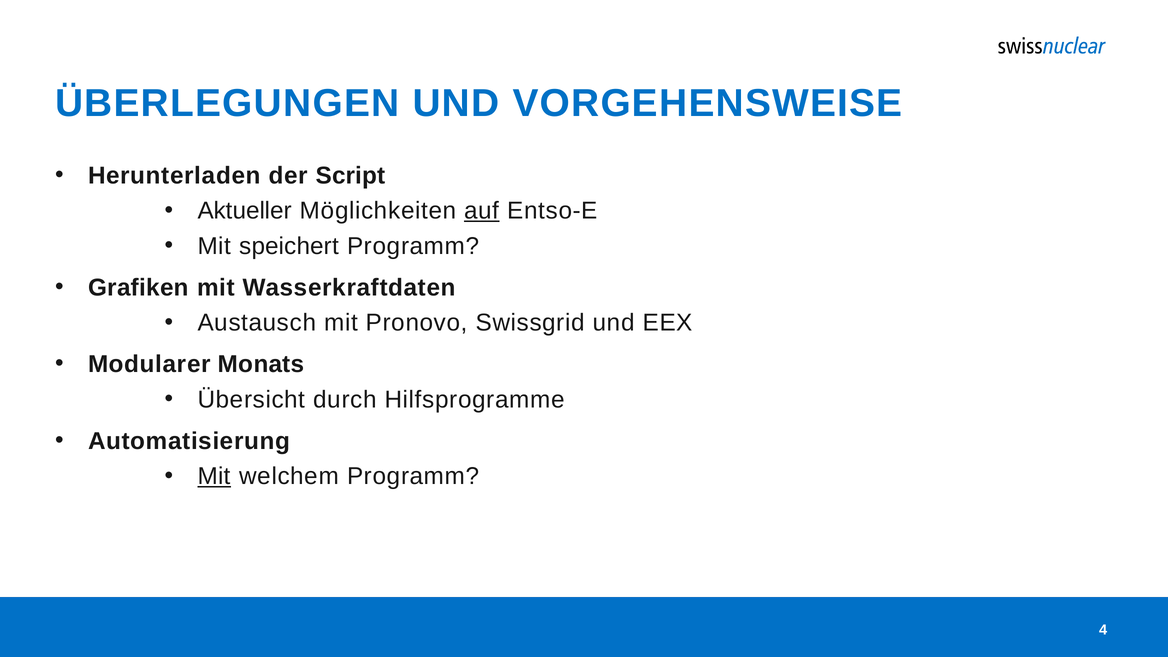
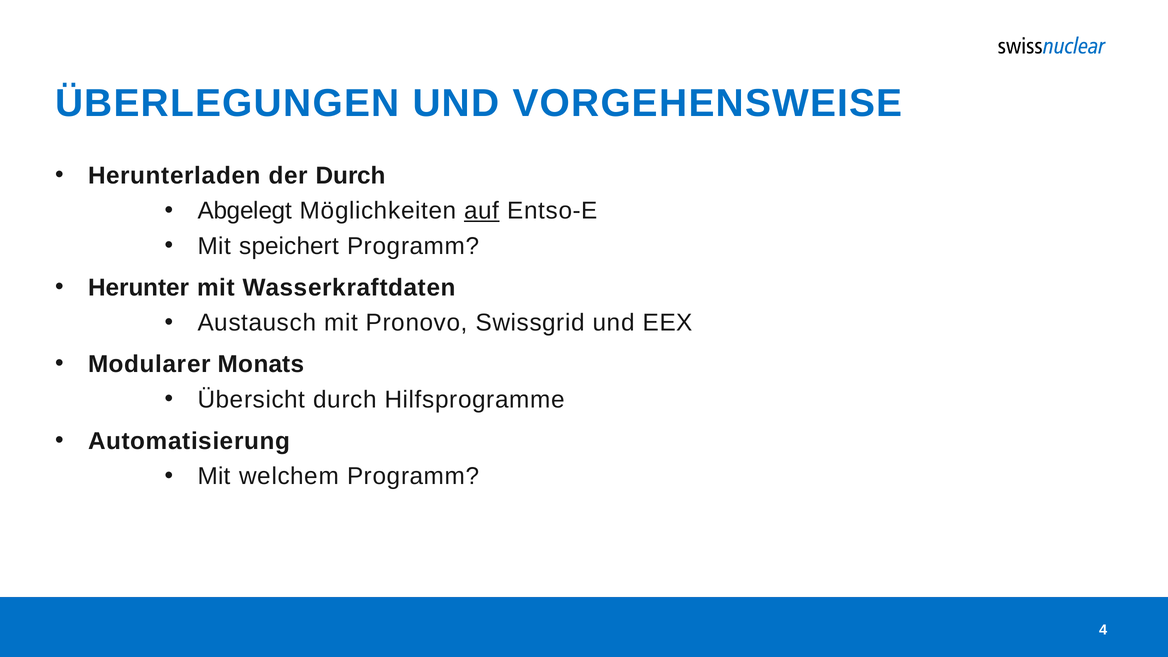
der Script: Script -> Durch
Aktueller: Aktueller -> Abgelegt
Grafiken: Grafiken -> Herunter
Mit at (214, 476) underline: present -> none
